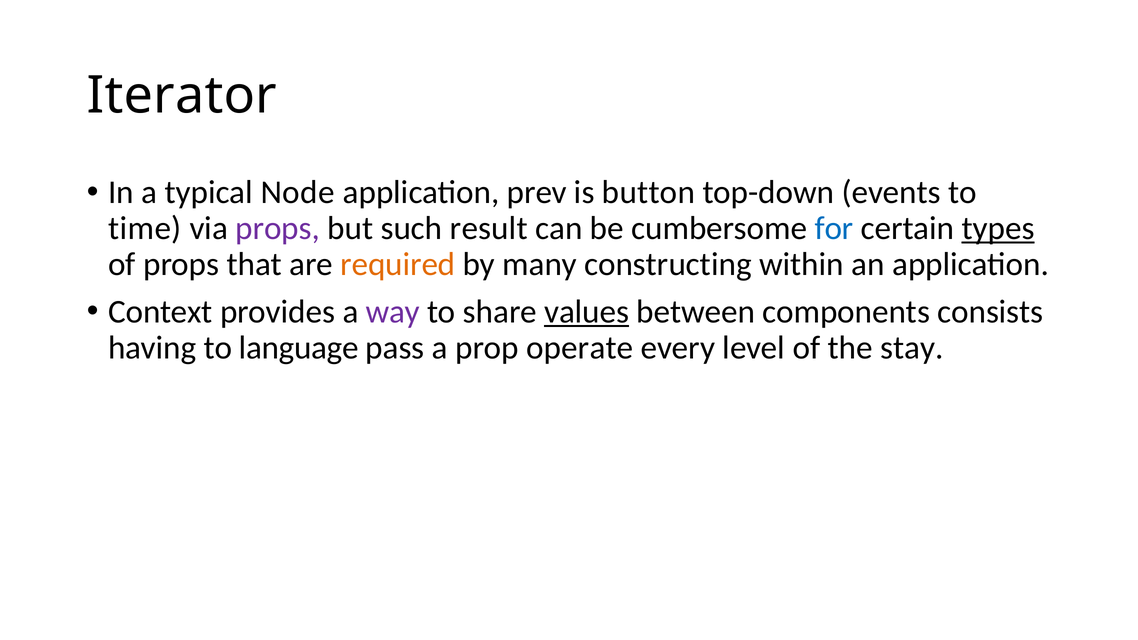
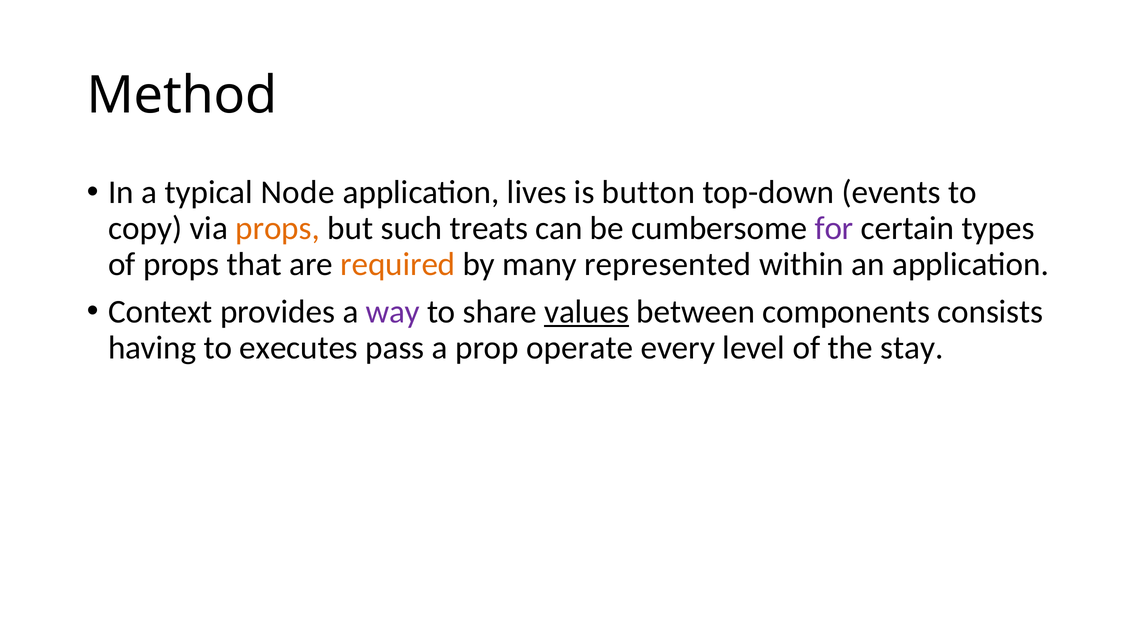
Iterator: Iterator -> Method
prev: prev -> lives
time: time -> copy
props at (278, 228) colour: purple -> orange
result: result -> treats
for colour: blue -> purple
types underline: present -> none
constructing: constructing -> represented
language: language -> executes
